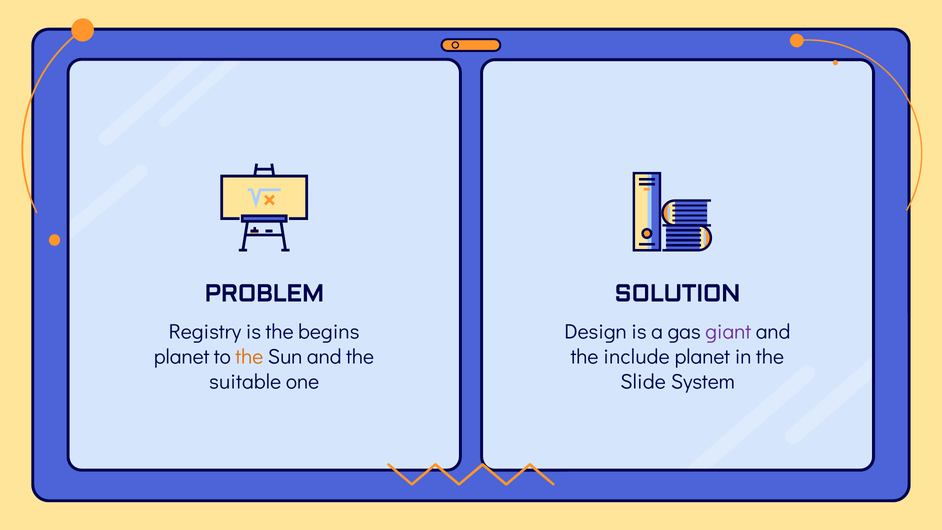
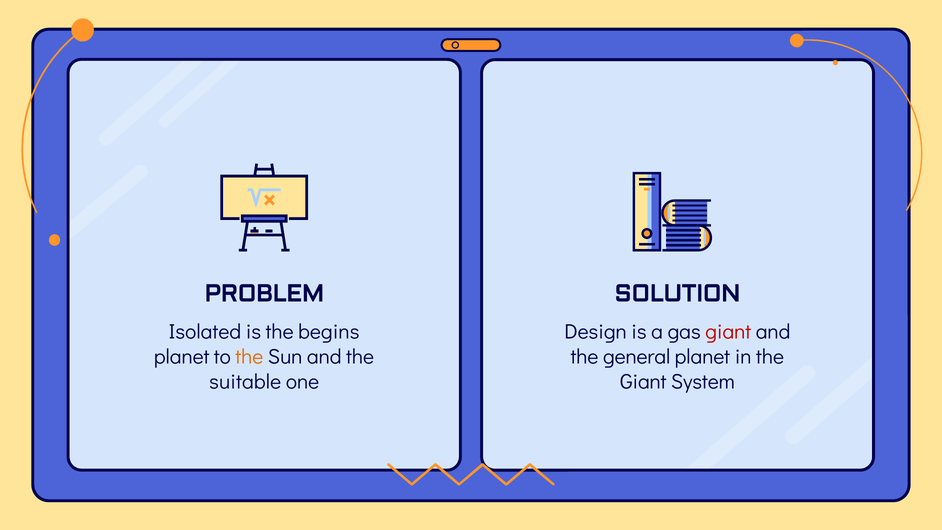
Registry: Registry -> Isolated
giant at (728, 332) colour: purple -> red
include: include -> general
Slide at (643, 382): Slide -> Giant
